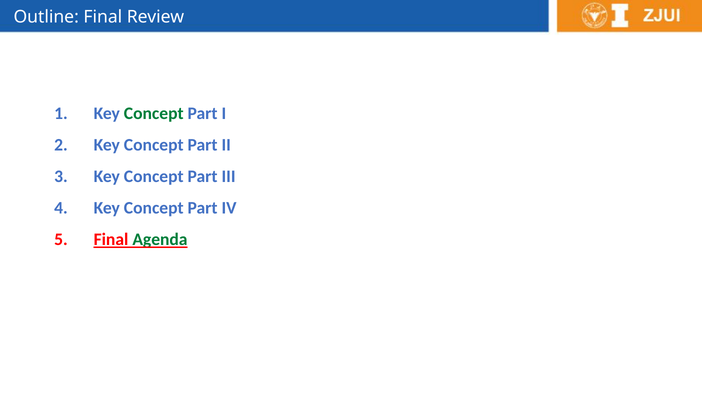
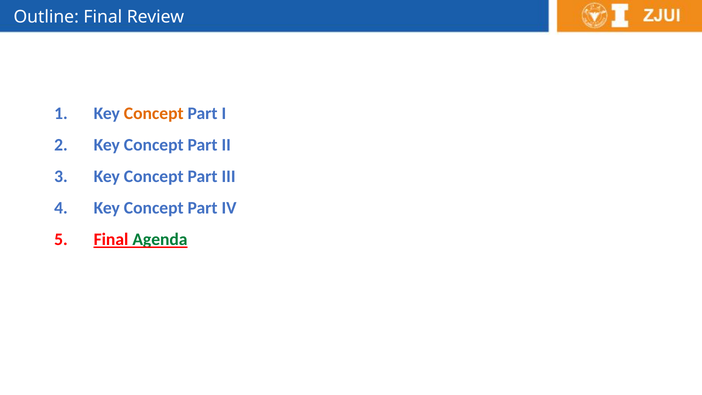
Concept at (154, 113) colour: green -> orange
